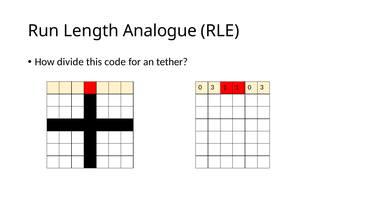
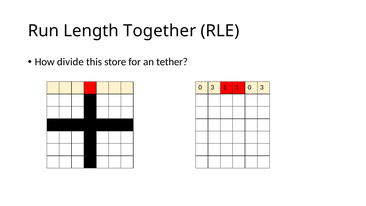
Analogue: Analogue -> Together
code: code -> store
